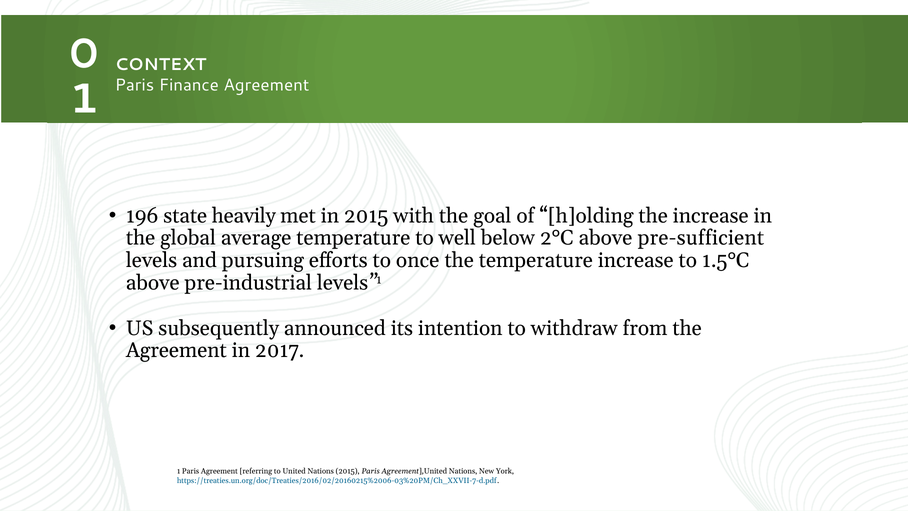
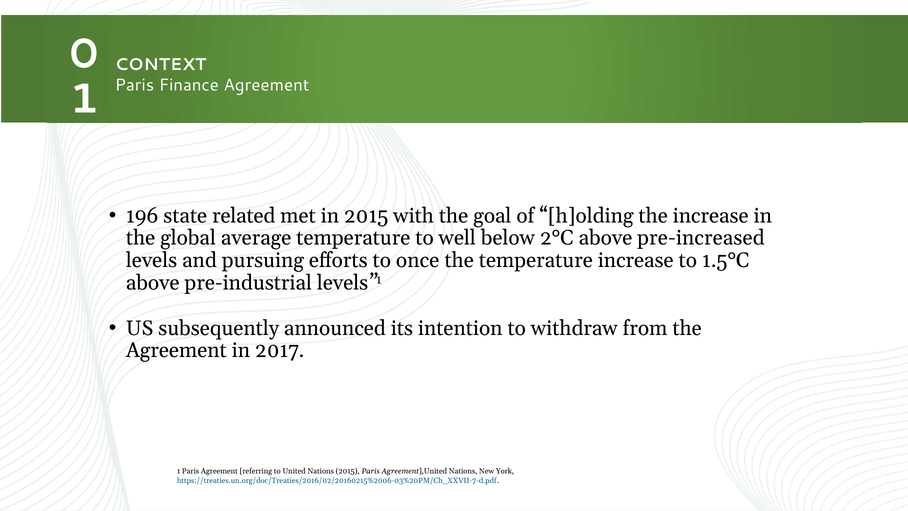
heavily: heavily -> related
pre-sufficient: pre-sufficient -> pre-increased
